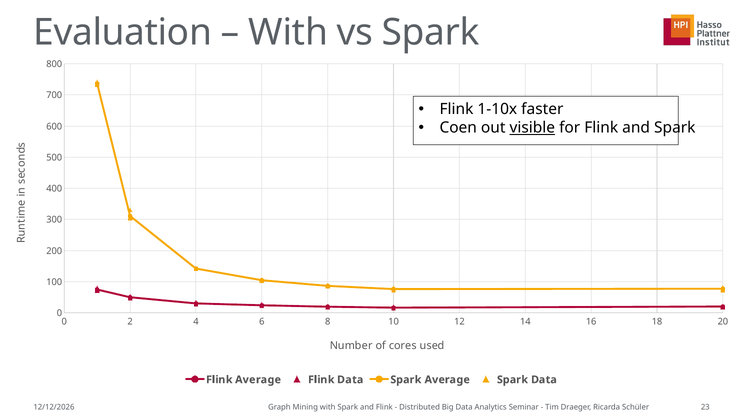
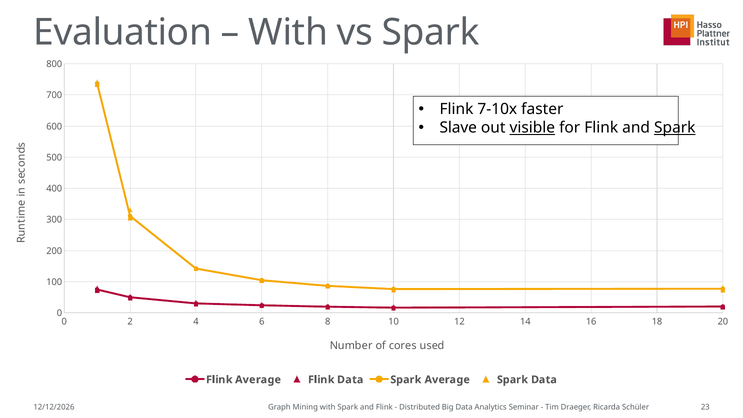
1-10x: 1-10x -> 7-10x
Coen: Coen -> Slave
Spark at (675, 128) underline: none -> present
